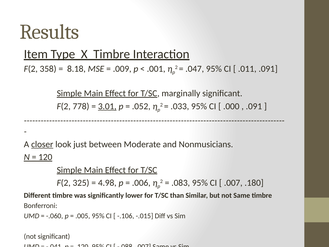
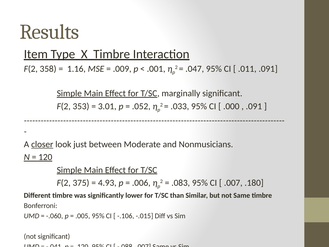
8.18: 8.18 -> 1.16
778: 778 -> 353
3.01 underline: present -> none
325: 325 -> 375
4.98: 4.98 -> 4.93
